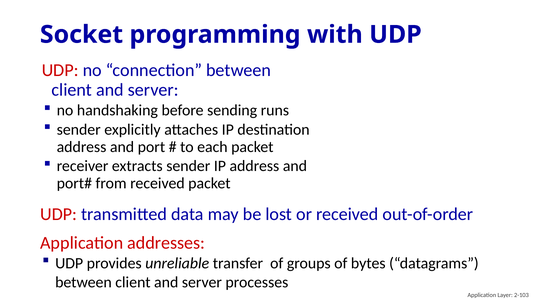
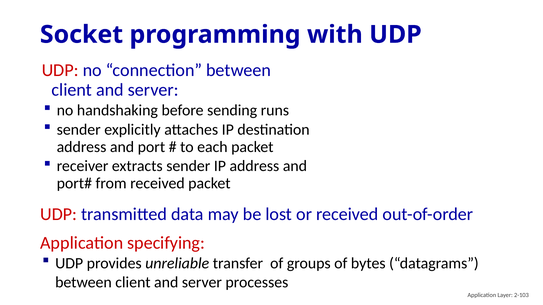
addresses: addresses -> specifying
